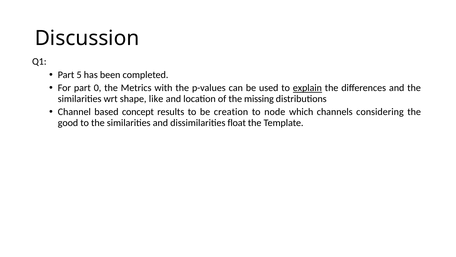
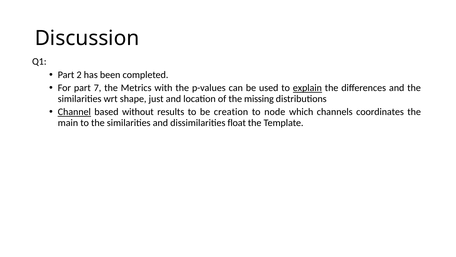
5: 5 -> 2
0: 0 -> 7
like: like -> just
Channel underline: none -> present
concept: concept -> without
considering: considering -> coordinates
good: good -> main
